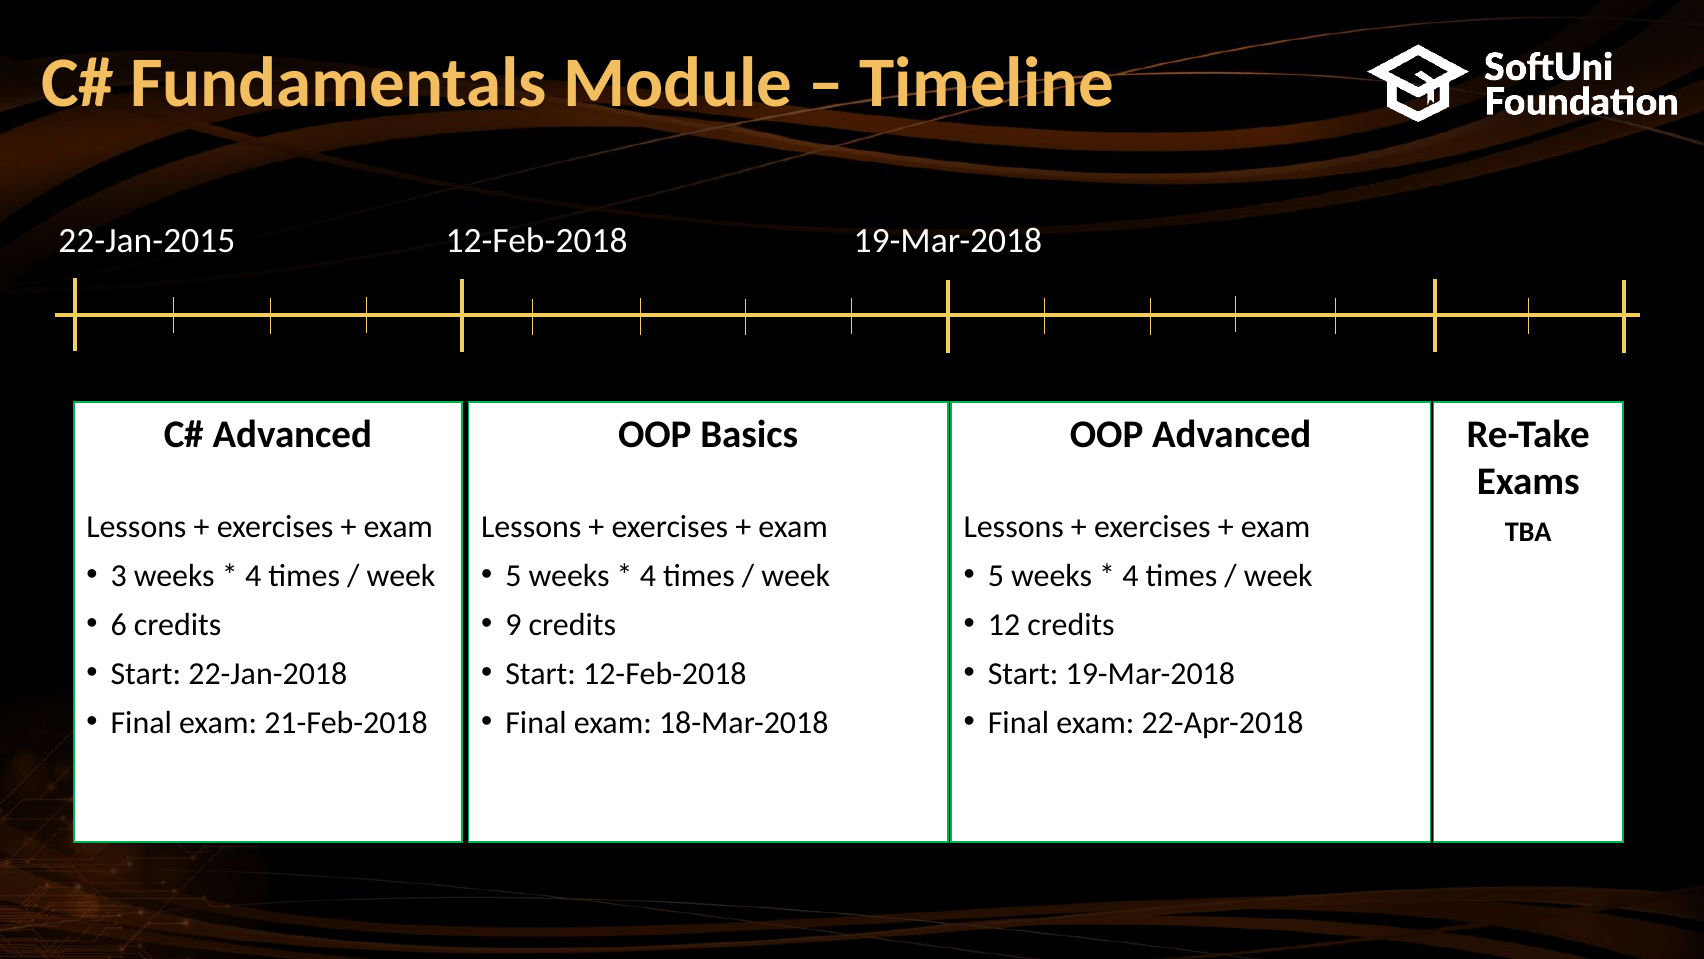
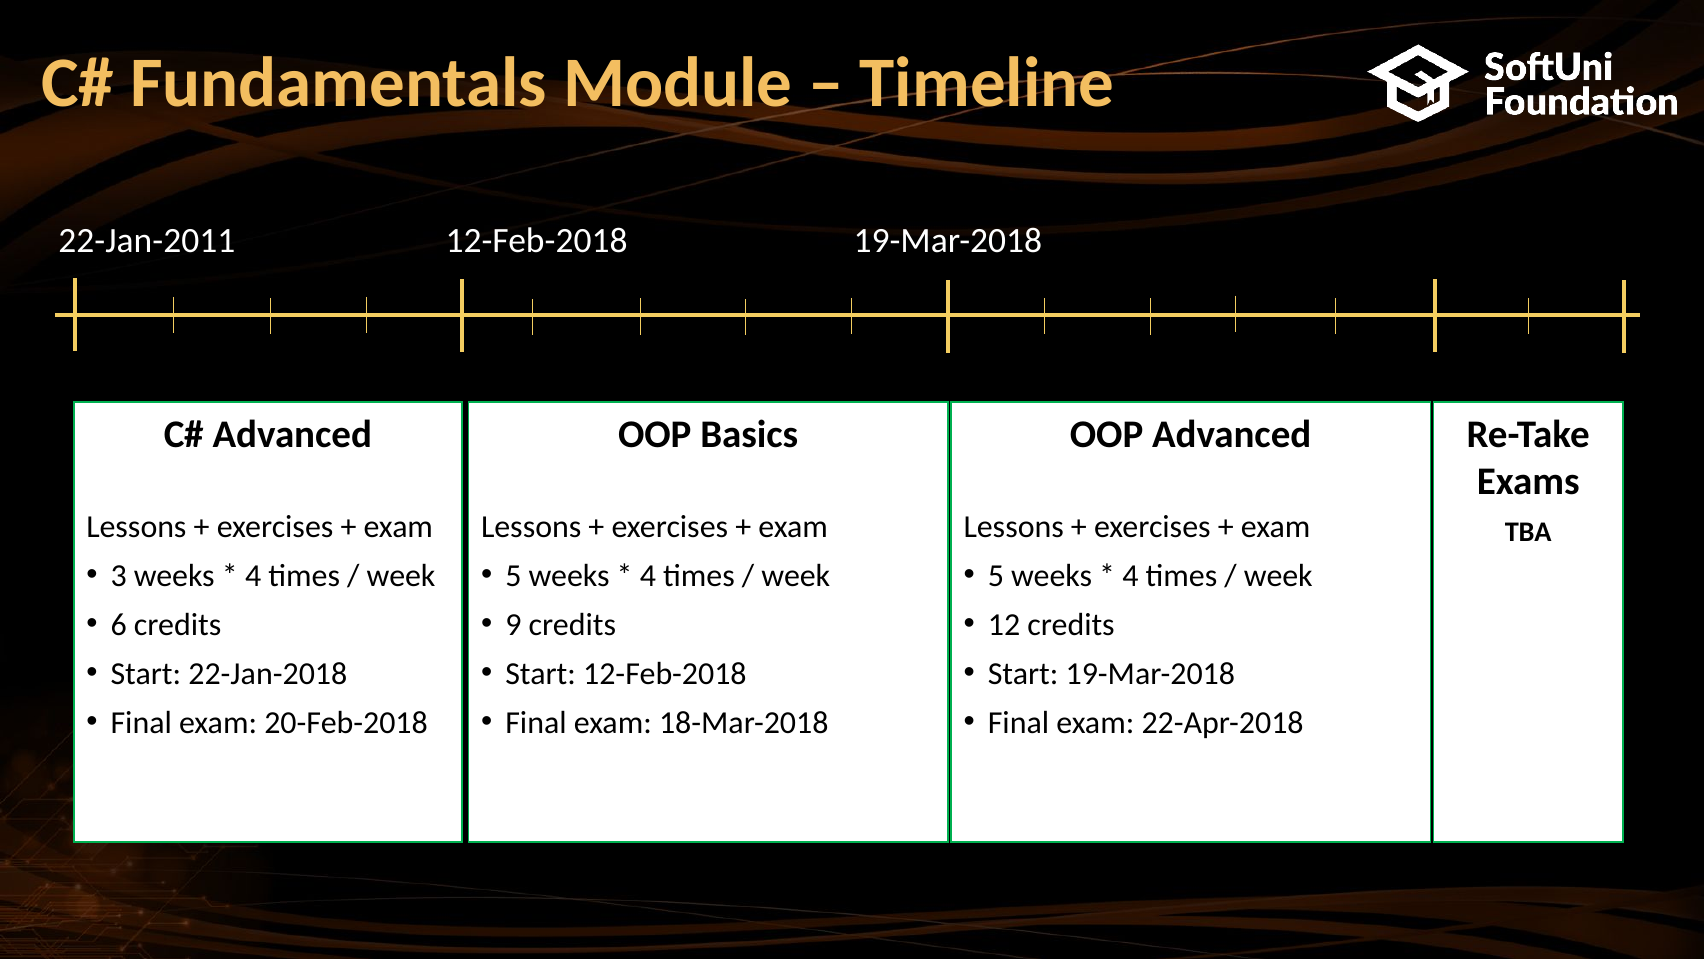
22-Jan-2015: 22-Jan-2015 -> 22-Jan-2011
21-Feb-2018: 21-Feb-2018 -> 20-Feb-2018
